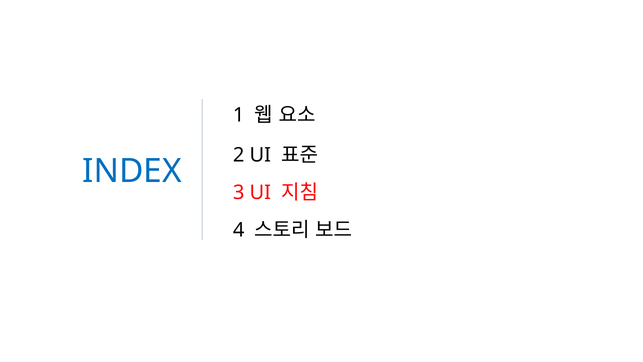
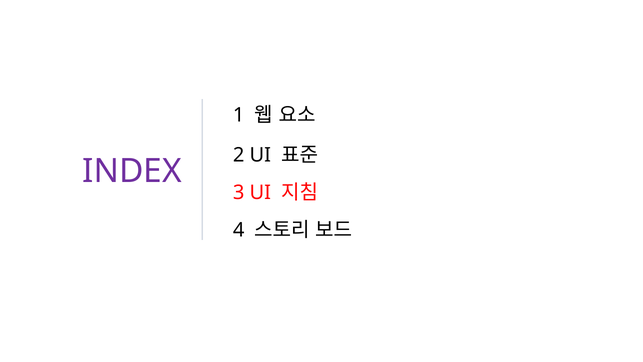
INDEX colour: blue -> purple
